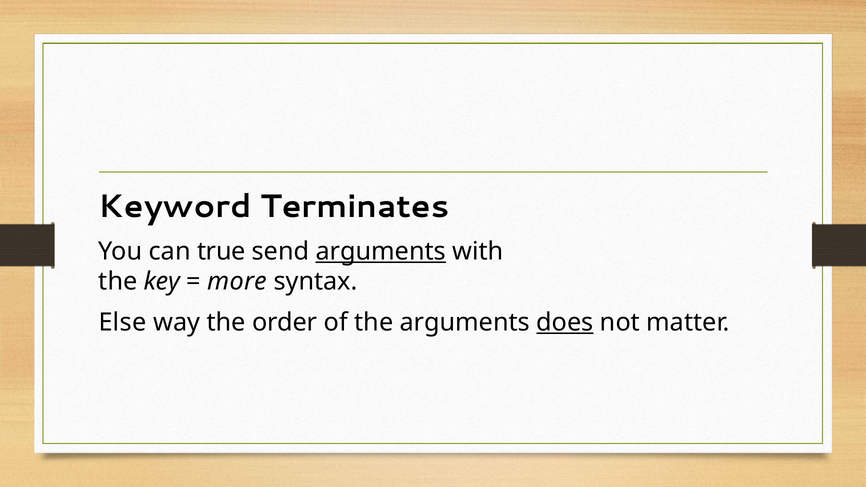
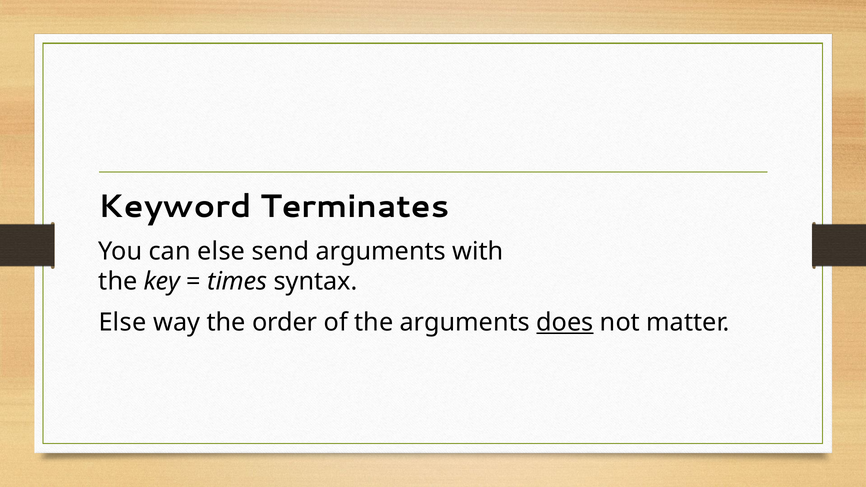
can true: true -> else
arguments at (381, 251) underline: present -> none
more: more -> times
